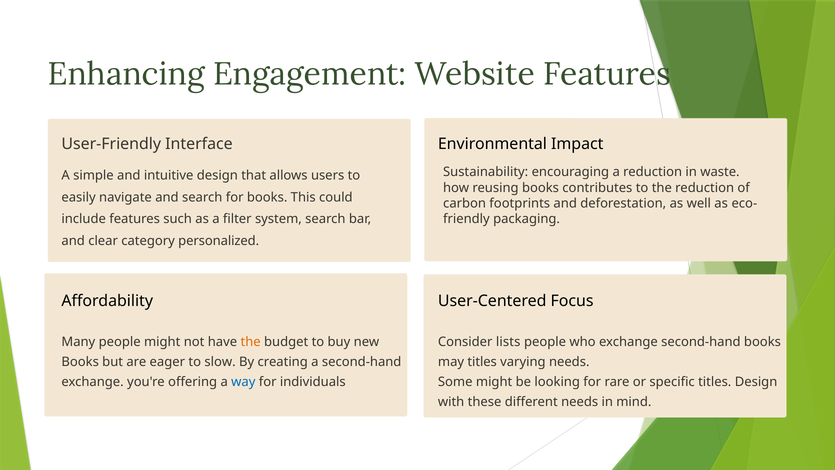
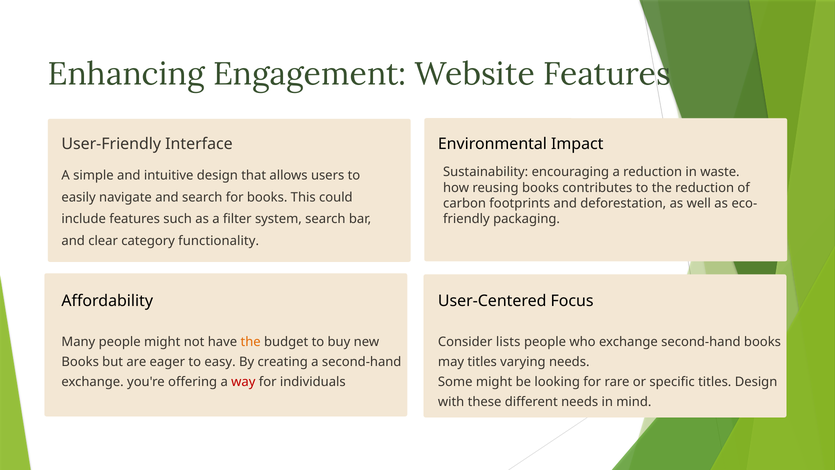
personalized: personalized -> functionality
slow: slow -> easy
way colour: blue -> red
